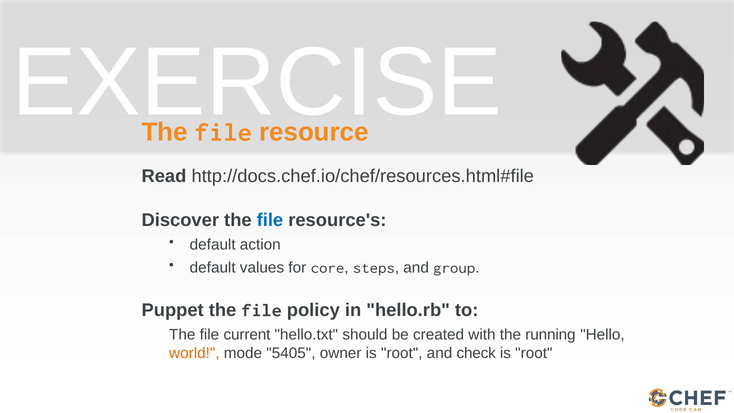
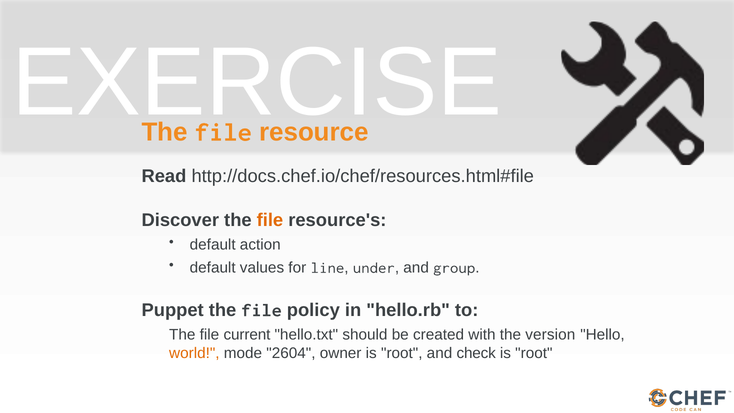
file at (270, 220) colour: blue -> orange
core: core -> line
steps: steps -> under
running: running -> version
5405: 5405 -> 2604
